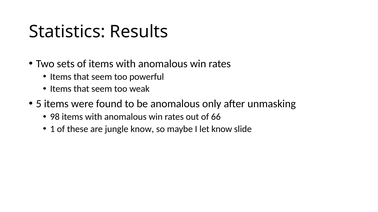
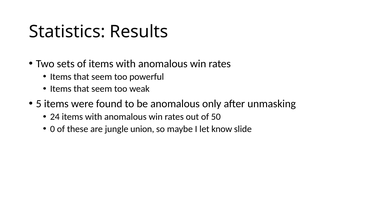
98: 98 -> 24
66: 66 -> 50
1: 1 -> 0
jungle know: know -> union
